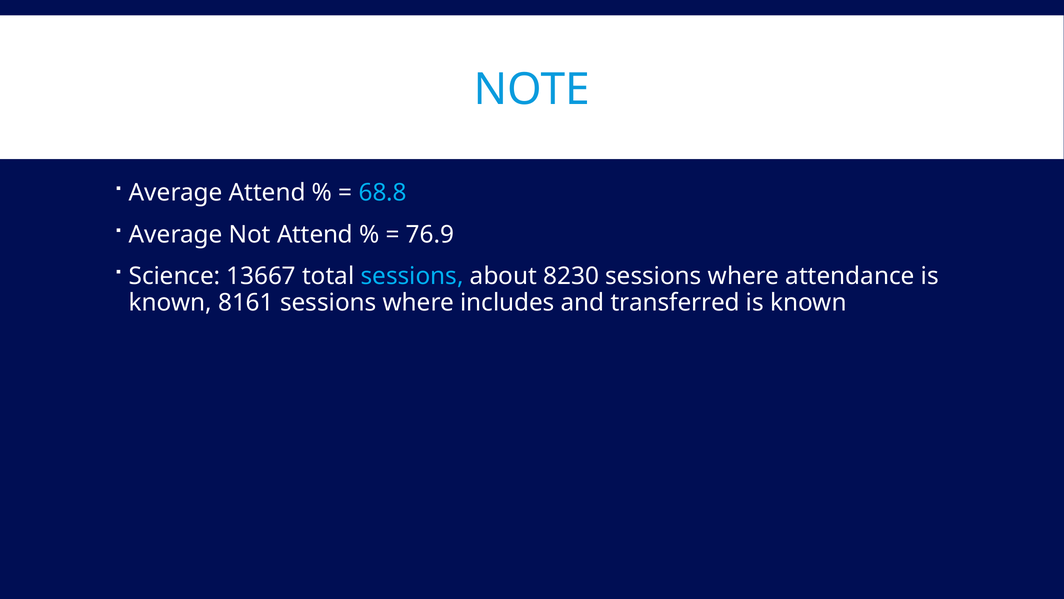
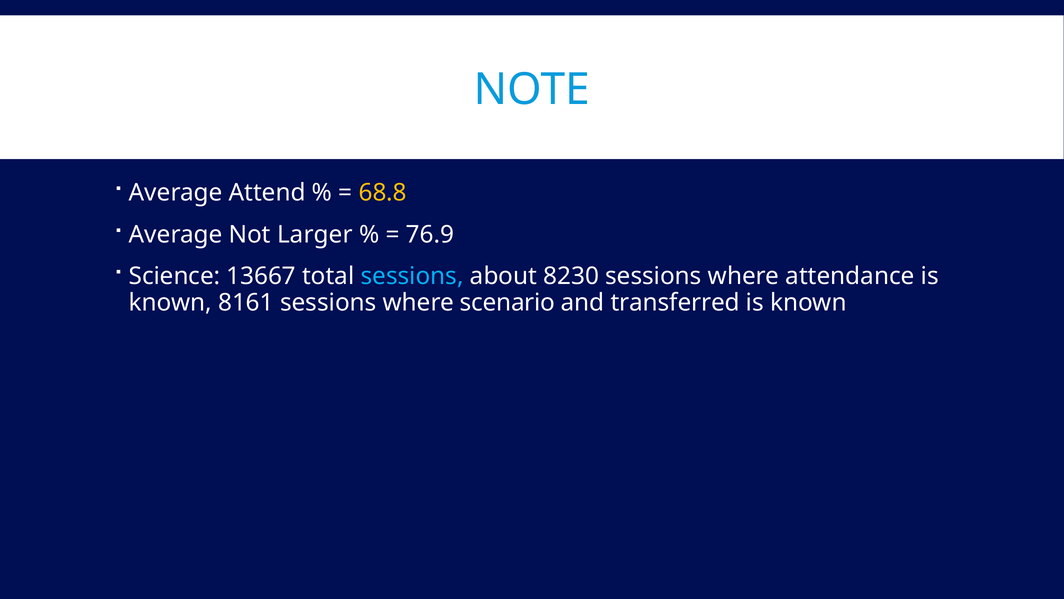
68.8 colour: light blue -> yellow
Not Attend: Attend -> Larger
includes: includes -> scenario
